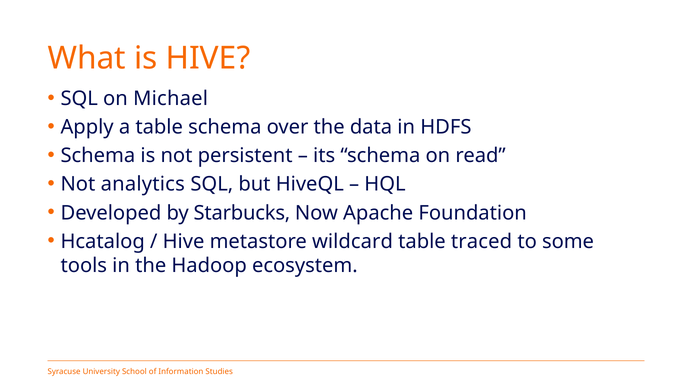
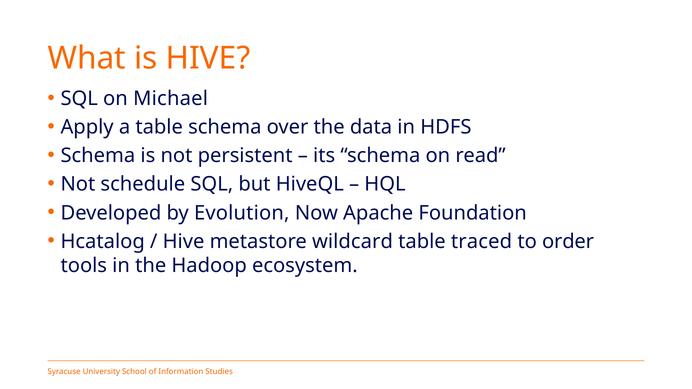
analytics: analytics -> schedule
Starbucks: Starbucks -> Evolution
some: some -> order
